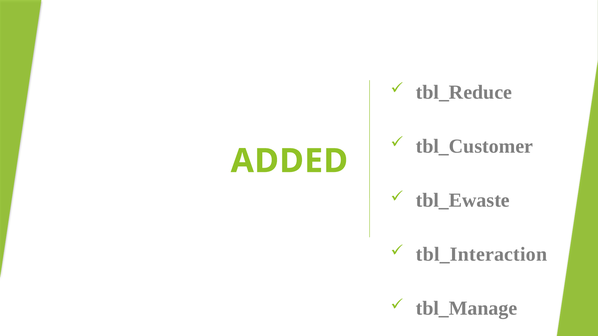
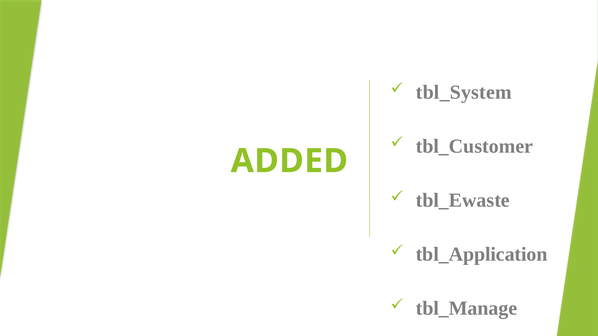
tbl_Reduce: tbl_Reduce -> tbl_System
tbl_Interaction: tbl_Interaction -> tbl_Application
